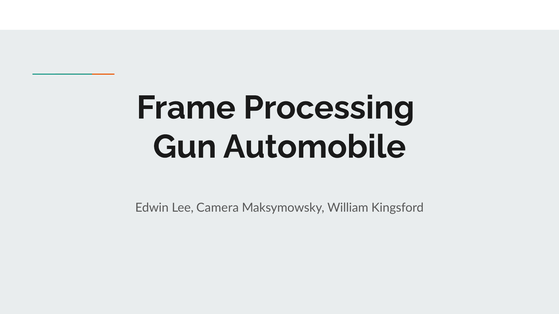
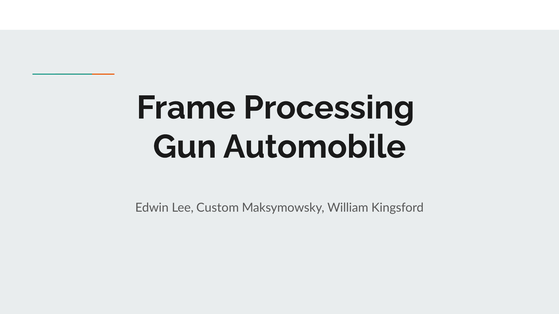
Camera: Camera -> Custom
